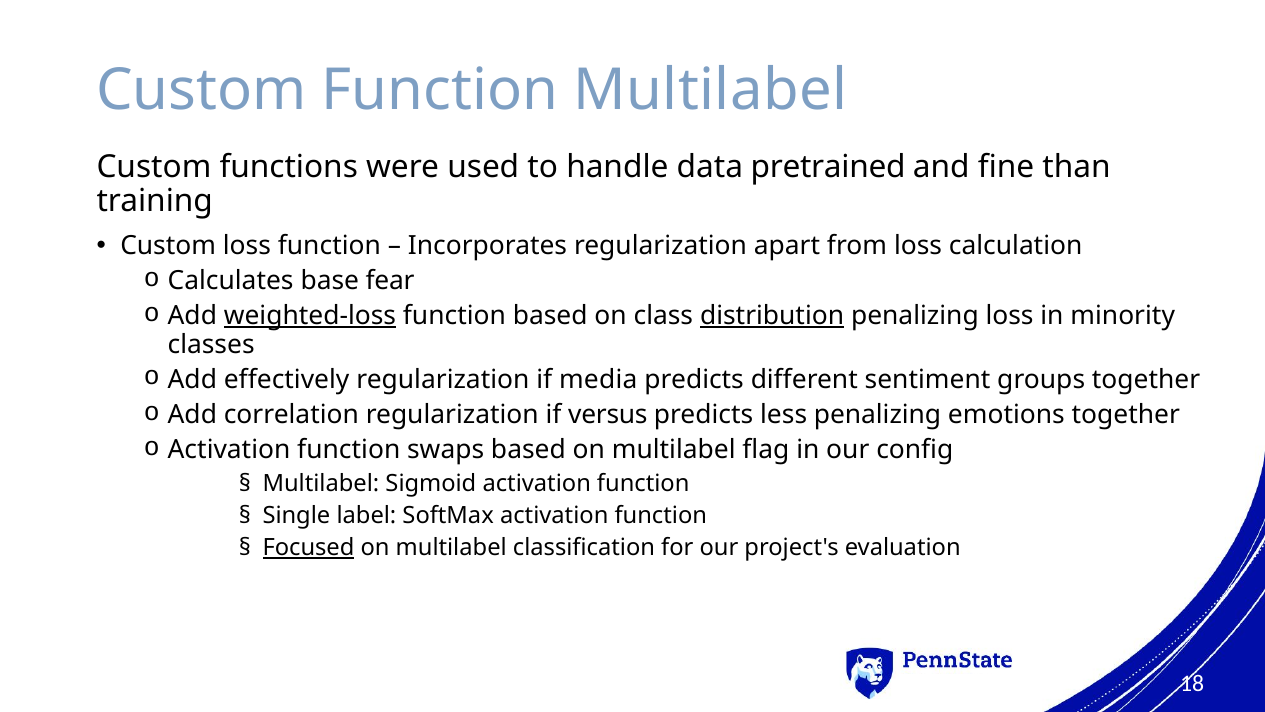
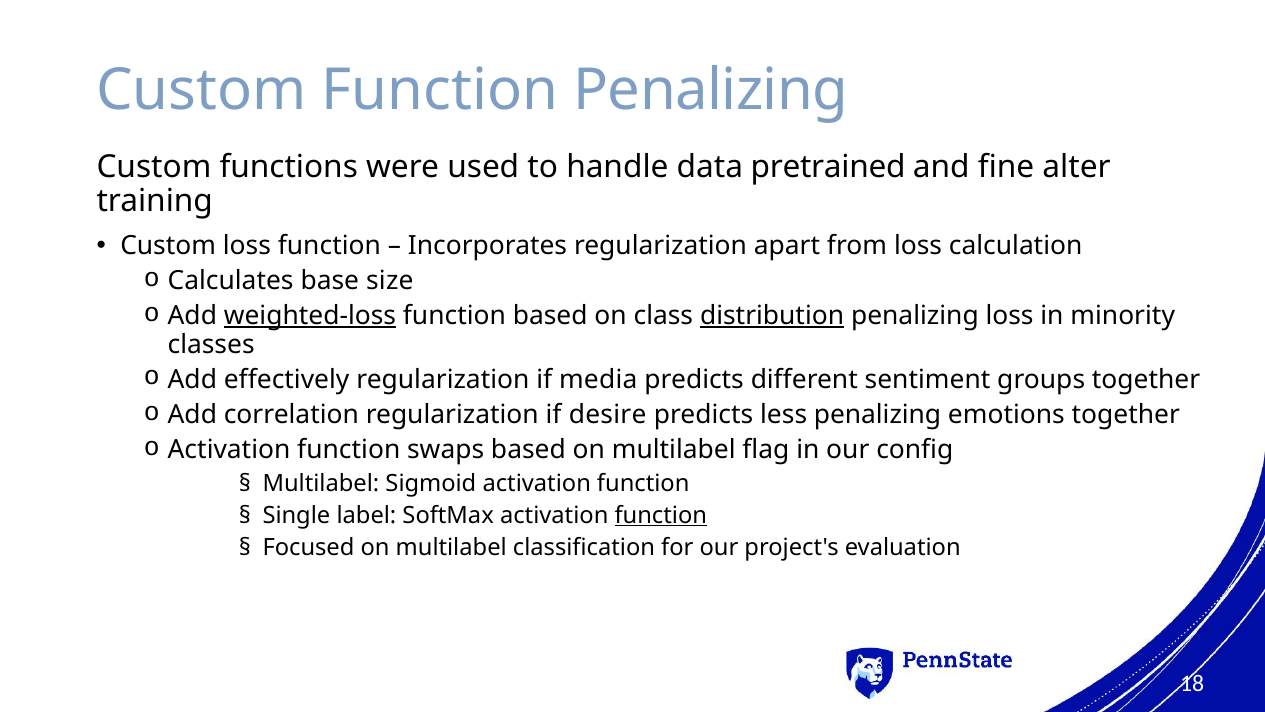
Function Multilabel: Multilabel -> Penalizing
than: than -> alter
fear: fear -> size
versus: versus -> desire
function at (661, 515) underline: none -> present
Focused underline: present -> none
